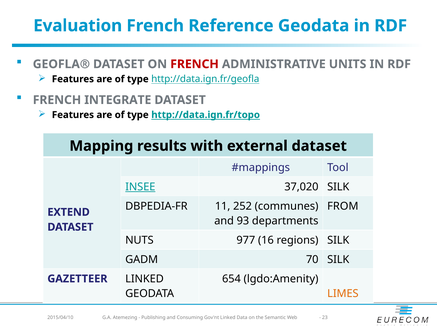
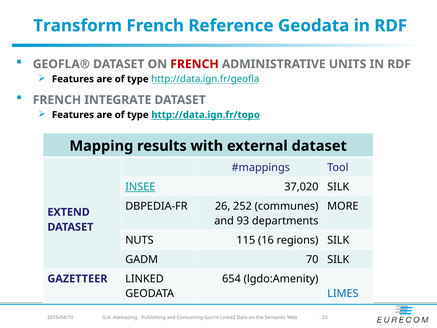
Evaluation: Evaluation -> Transform
11: 11 -> 26
FROM: FROM -> MORE
977: 977 -> 115
LIMES colour: orange -> blue
